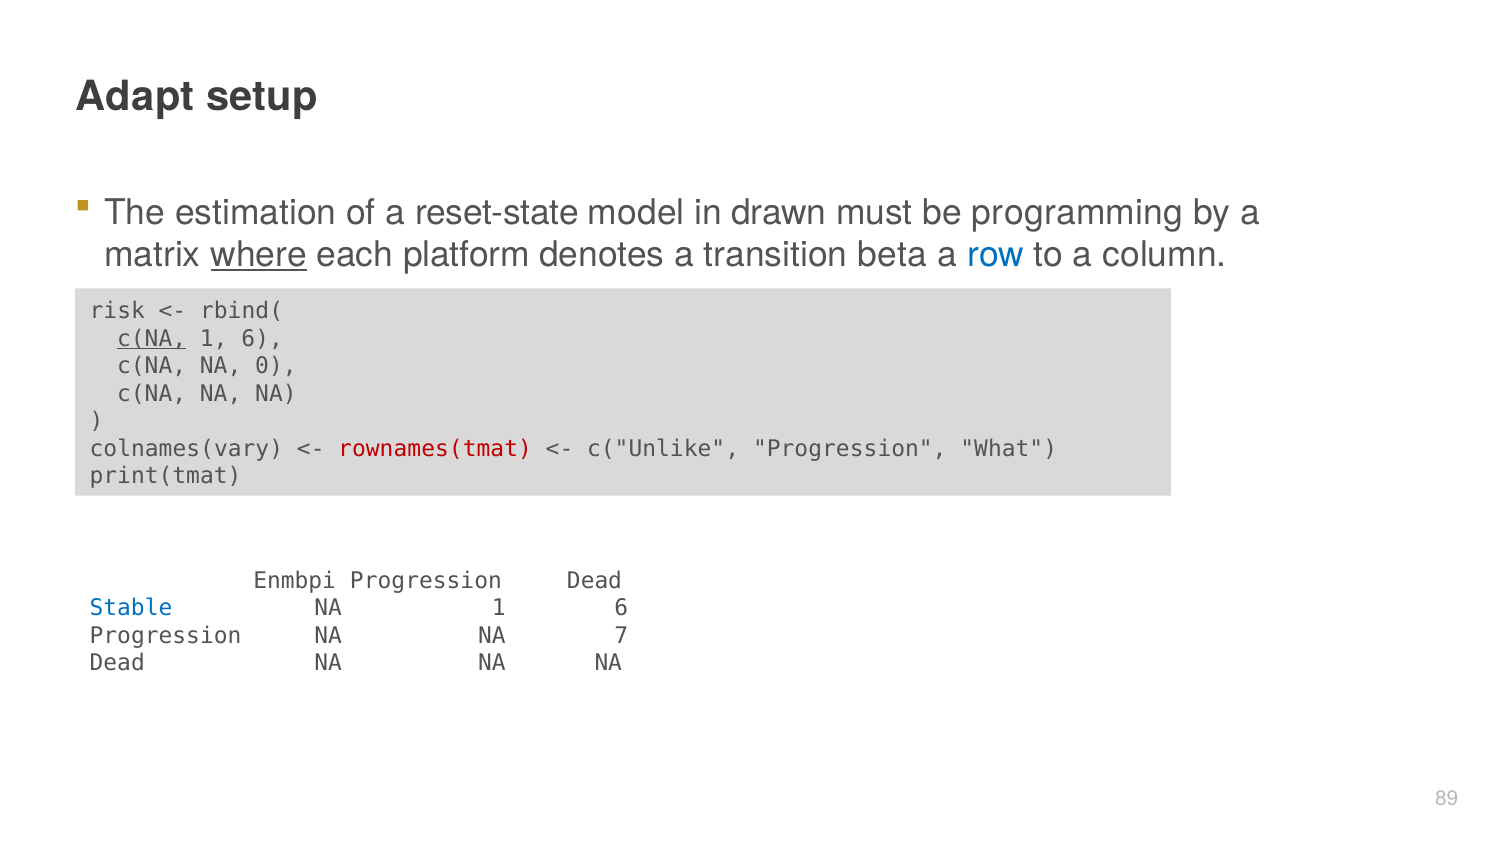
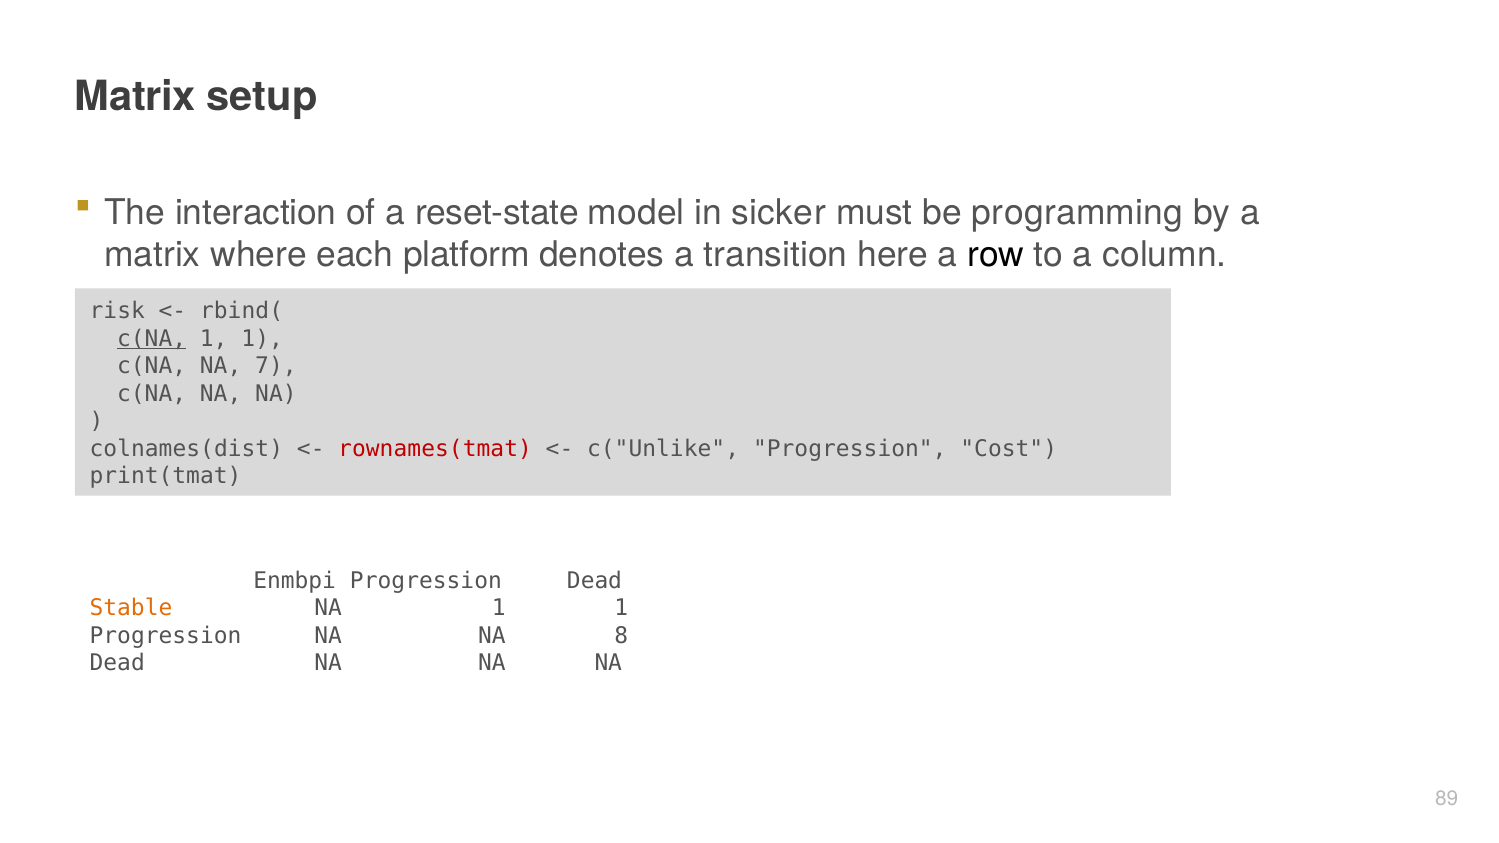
Adapt at (135, 97): Adapt -> Matrix
estimation: estimation -> interaction
drawn: drawn -> sicker
where underline: present -> none
beta: beta -> here
row colour: blue -> black
6 at (262, 339): 6 -> 1
0: 0 -> 7
colnames(vary: colnames(vary -> colnames(dist
What: What -> Cost
Stable colour: blue -> orange
NA 1 6: 6 -> 1
7: 7 -> 8
